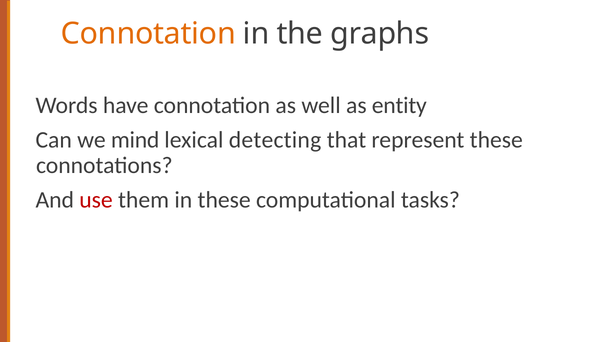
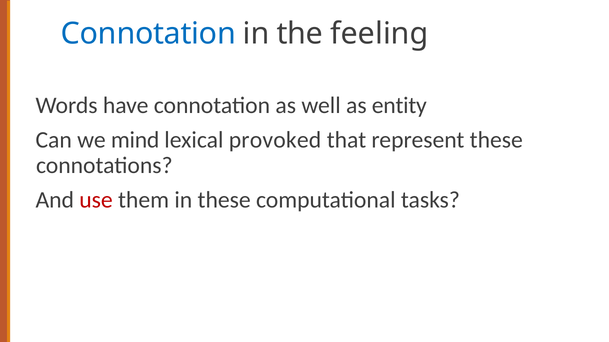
Connotation at (148, 34) colour: orange -> blue
graphs: graphs -> feeling
detecting: detecting -> provoked
